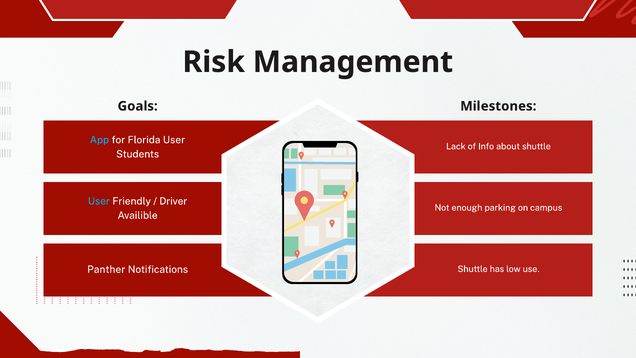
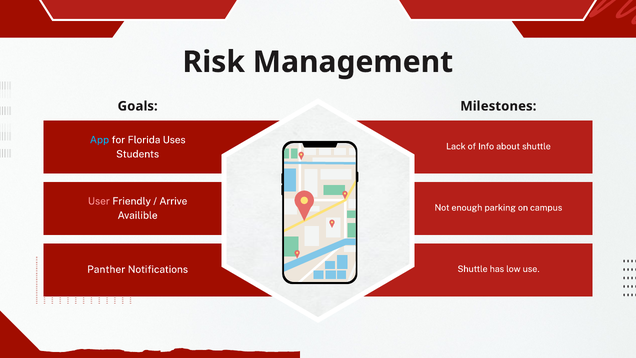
Florida User: User -> Uses
User at (99, 201) colour: light blue -> pink
Driver: Driver -> Arrive
